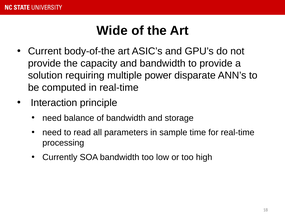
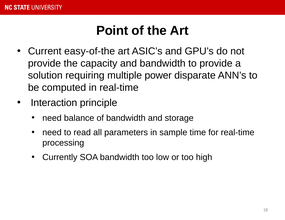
Wide: Wide -> Point
body-of-the: body-of-the -> easy-of-the
